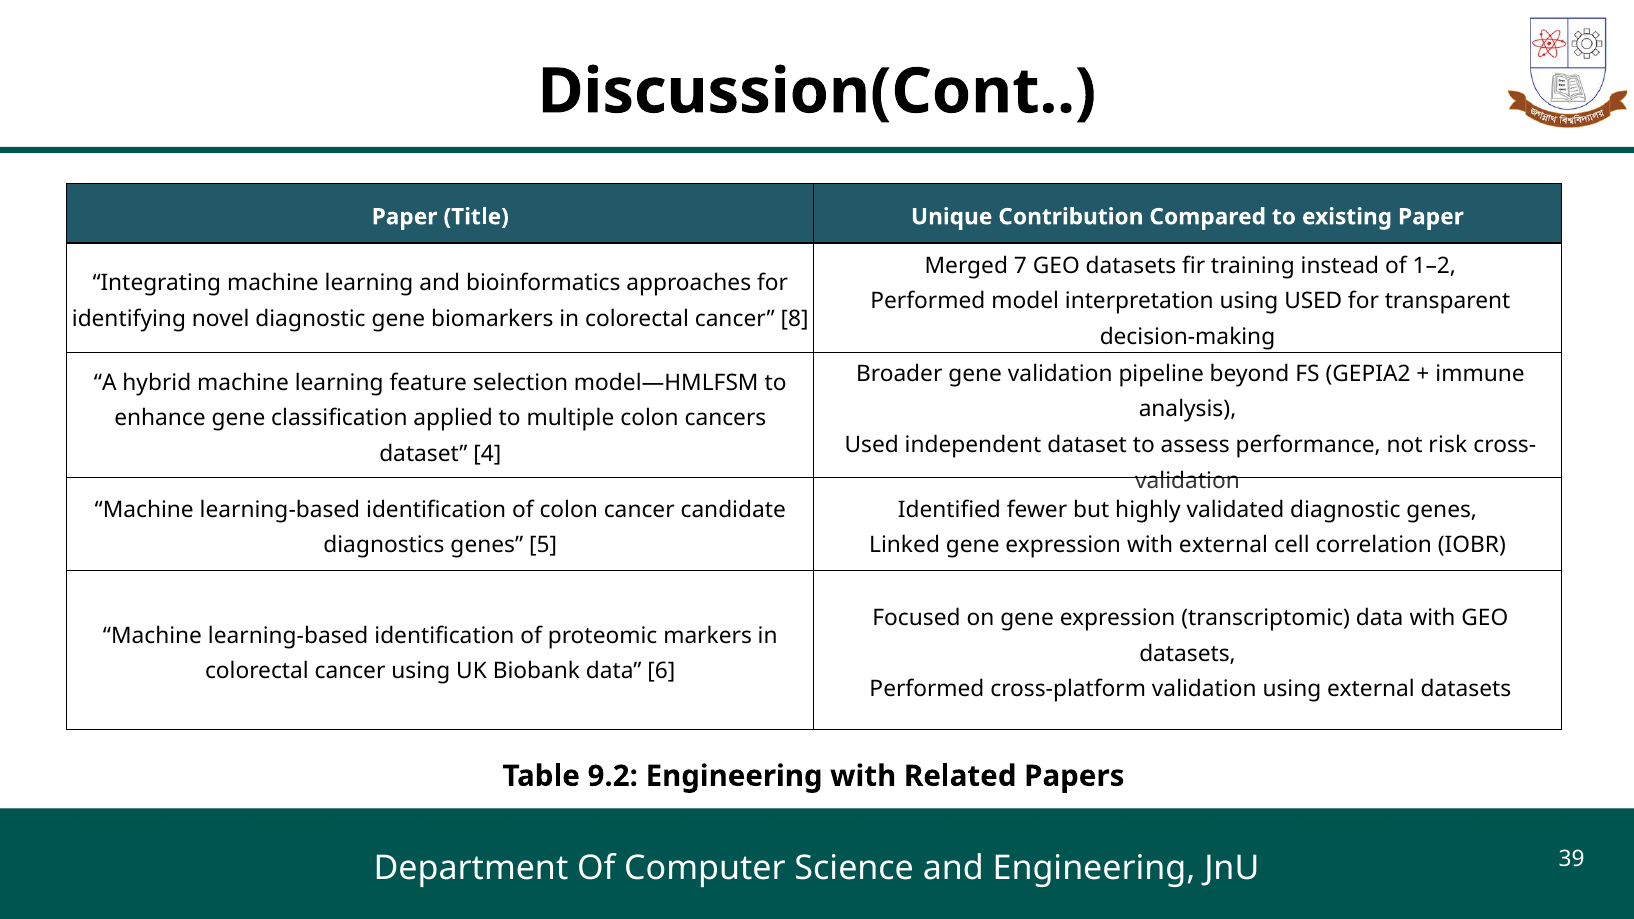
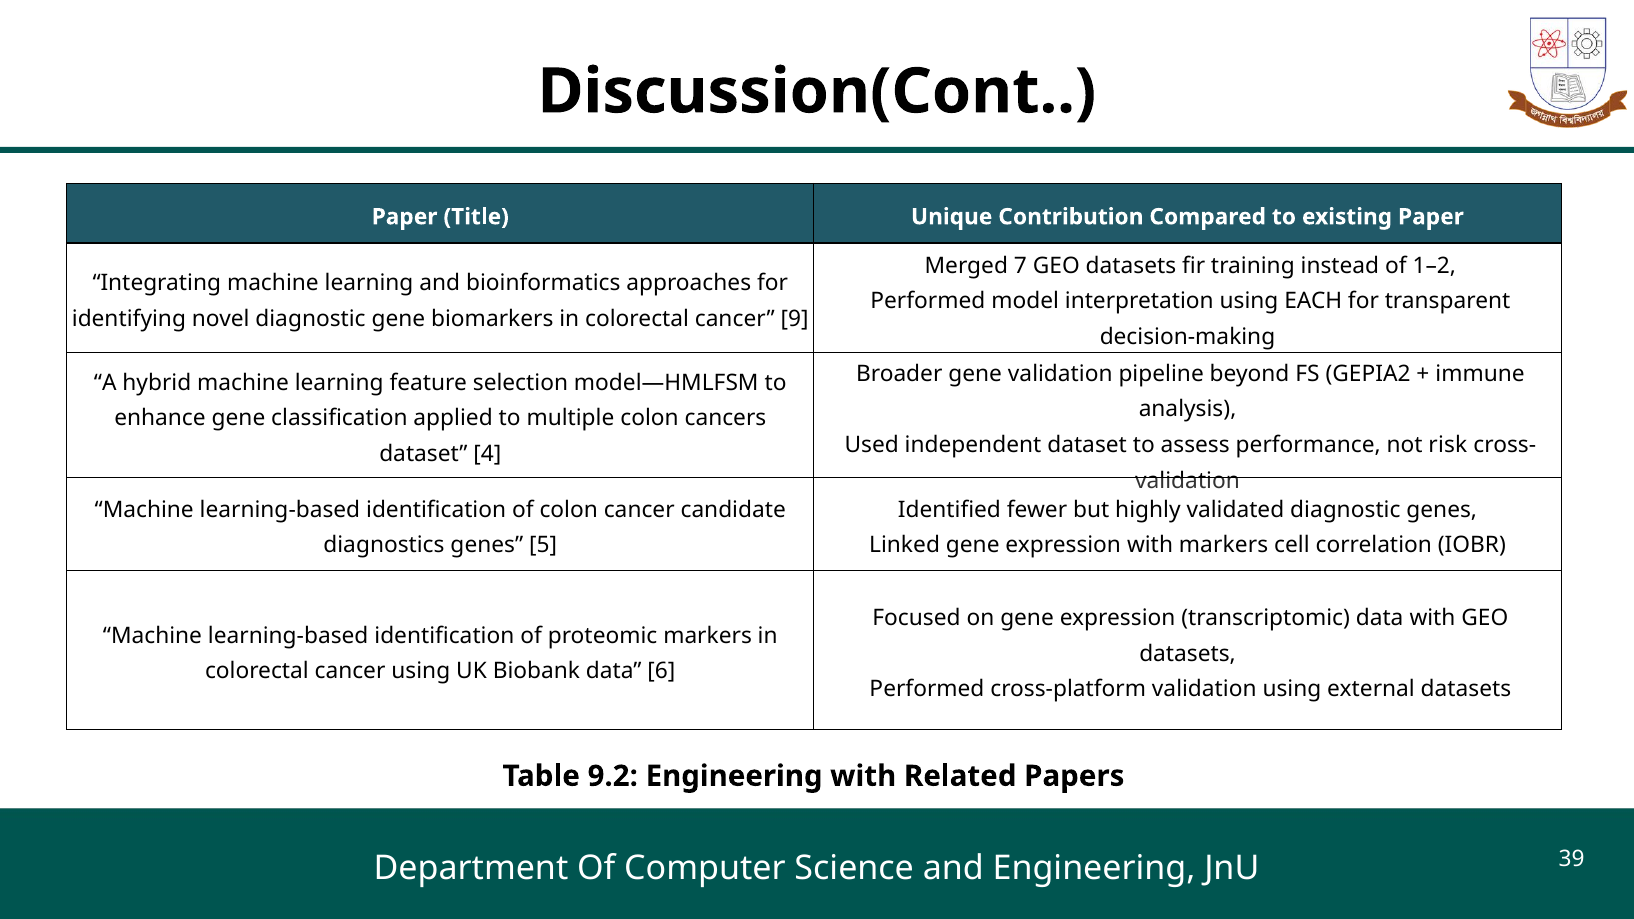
using USED: USED -> EACH
8: 8 -> 9
with external: external -> markers
